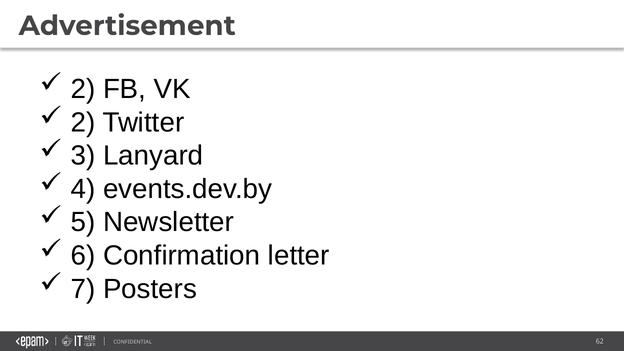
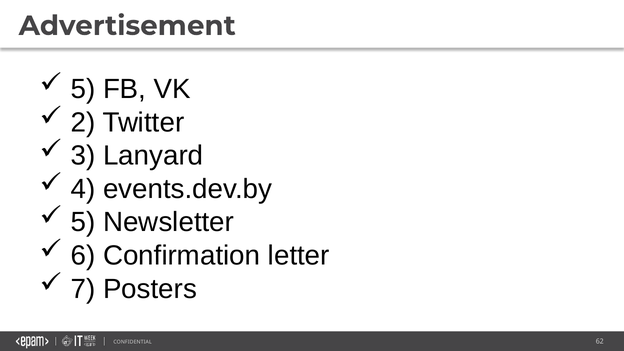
2 at (83, 89): 2 -> 5
